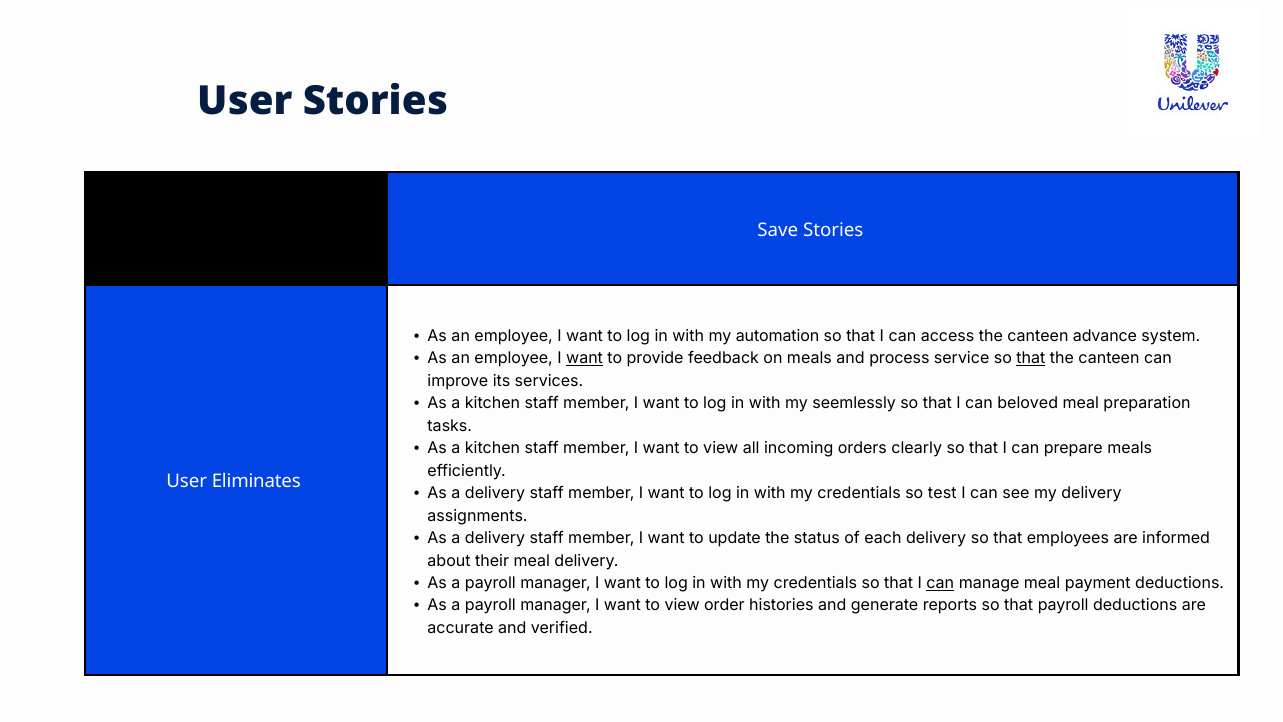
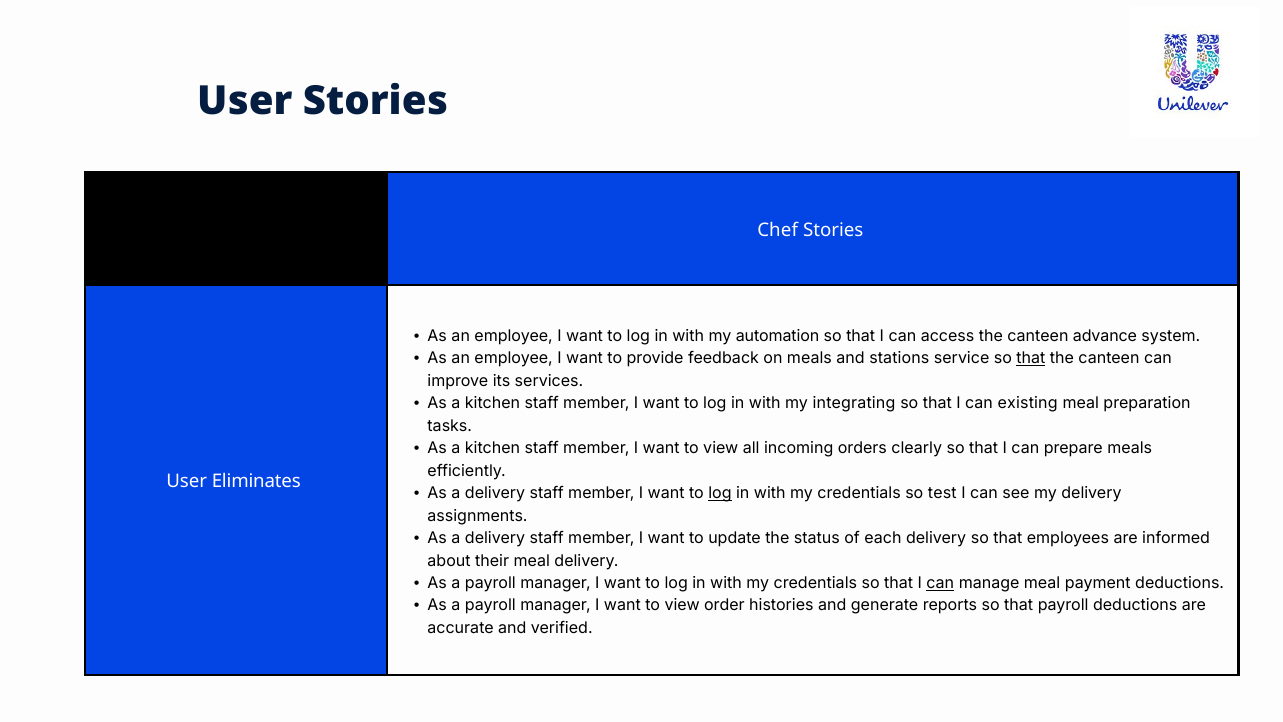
Save: Save -> Chef
want at (585, 358) underline: present -> none
process: process -> stations
seemlessly: seemlessly -> integrating
beloved: beloved -> existing
log at (720, 493) underline: none -> present
